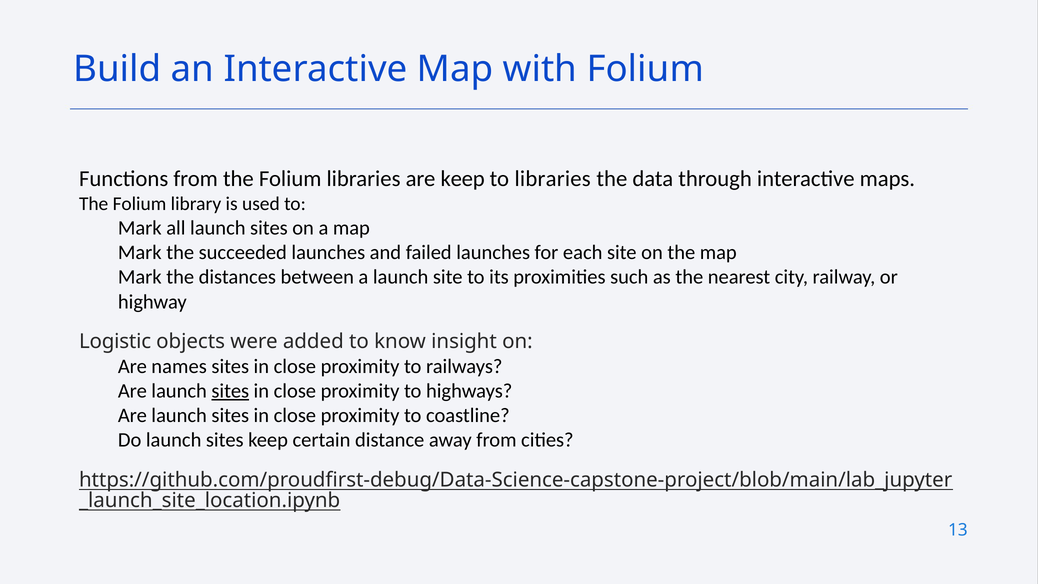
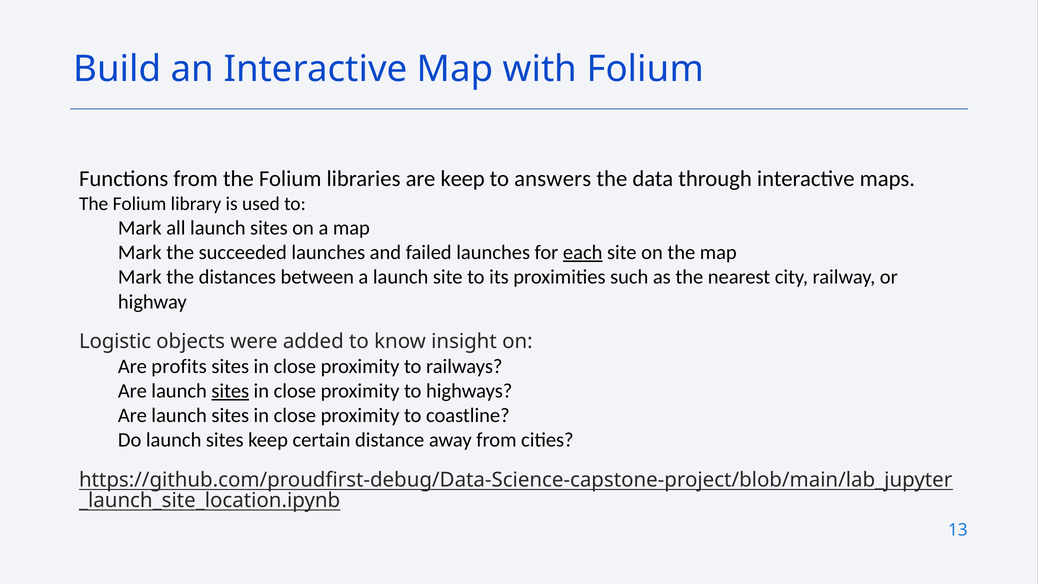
to libraries: libraries -> answers
each underline: none -> present
names: names -> profits
